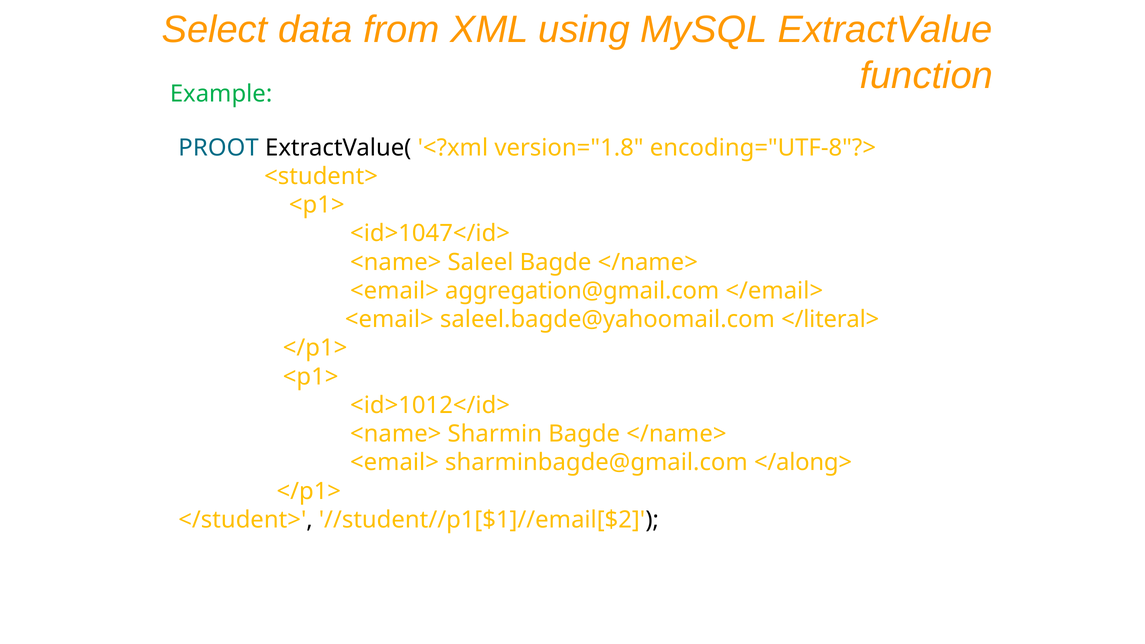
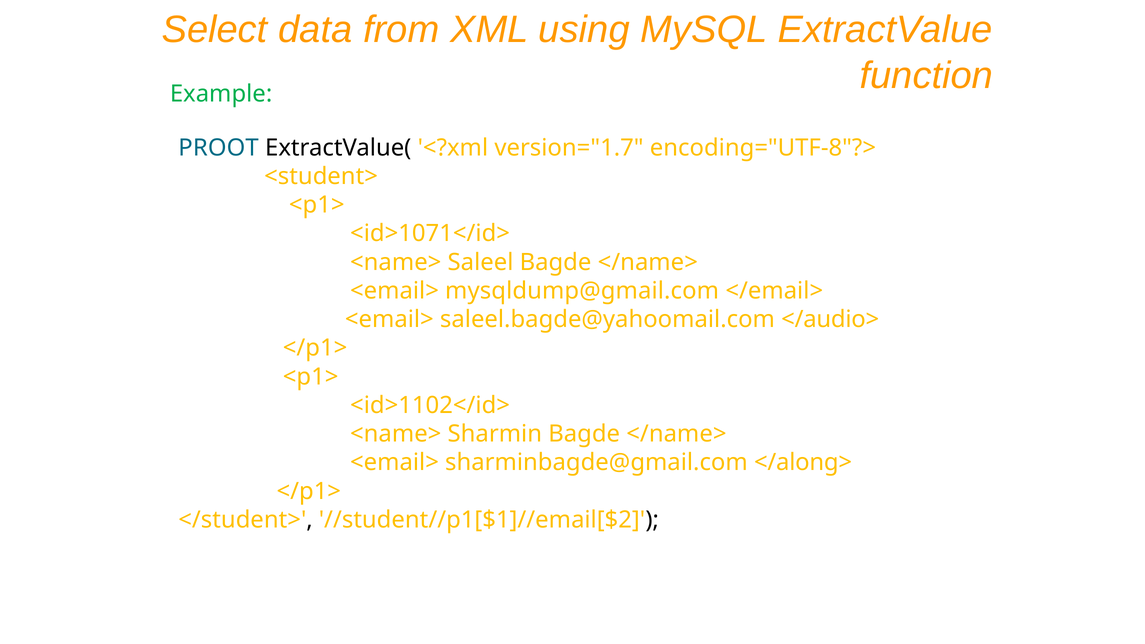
version="1.8: version="1.8 -> version="1.7
<id>1047</id>: <id>1047</id> -> <id>1071</id>
aggregation@gmail.com: aggregation@gmail.com -> mysqldump@gmail.com
</literal>: </literal> -> </audio>
<id>1012</id>: <id>1012</id> -> <id>1102</id>
